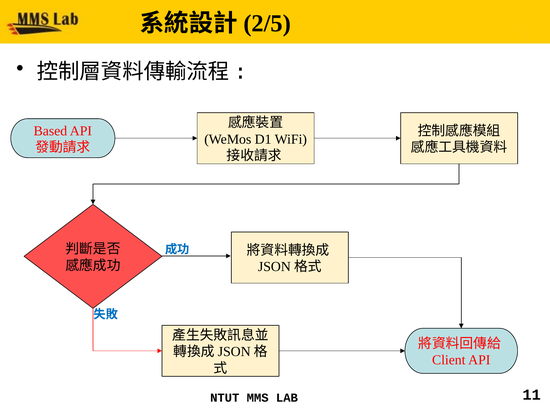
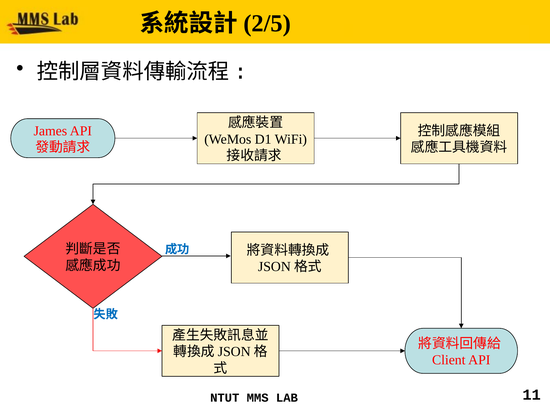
Based: Based -> James
